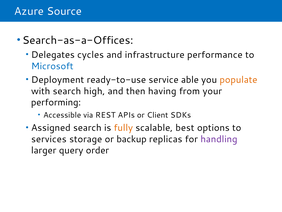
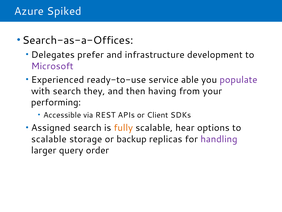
Source: Source -> Spiked
cycles: cycles -> prefer
performance: performance -> development
Microsoft colour: blue -> purple
Deployment: Deployment -> Experienced
populate colour: orange -> purple
high: high -> they
best: best -> hear
services at (49, 139): services -> scalable
